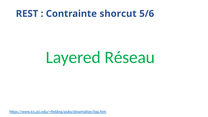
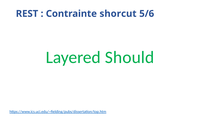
Réseau: Réseau -> Should
